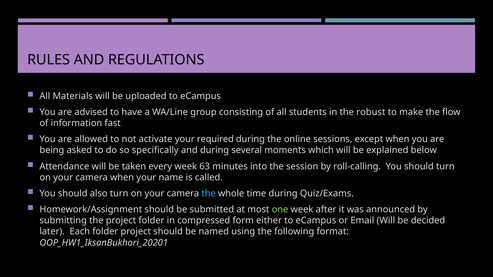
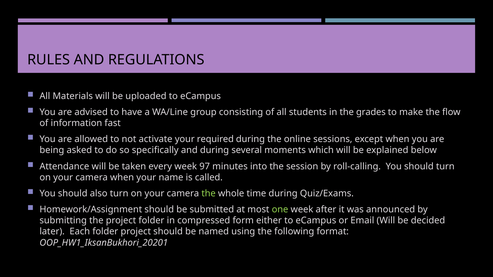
robust: robust -> grades
63: 63 -> 97
the at (209, 194) colour: light blue -> light green
